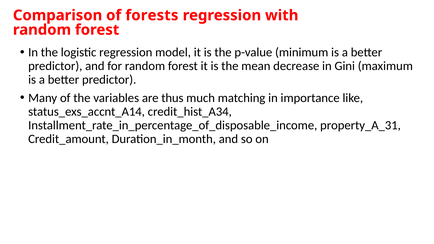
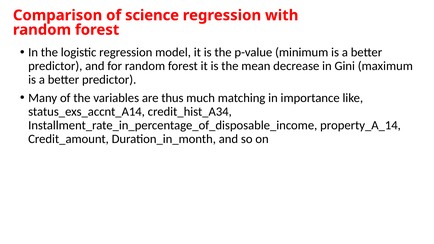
forests: forests -> science
property_A_31: property_A_31 -> property_A_14
